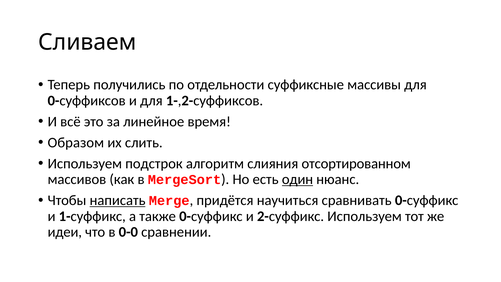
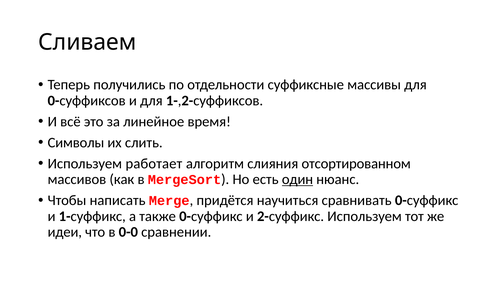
Образом: Образом -> Символы
подстрок: подстрок -> работает
написать underline: present -> none
